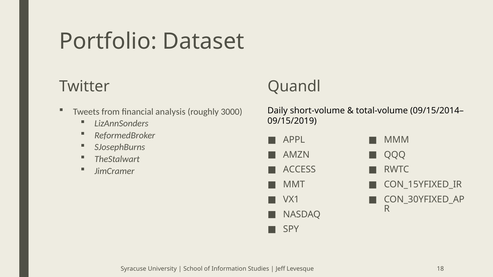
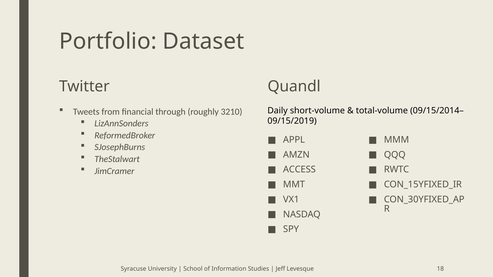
analysis: analysis -> through
3000: 3000 -> 3210
